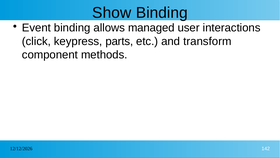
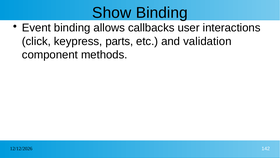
managed: managed -> callbacks
transform: transform -> validation
